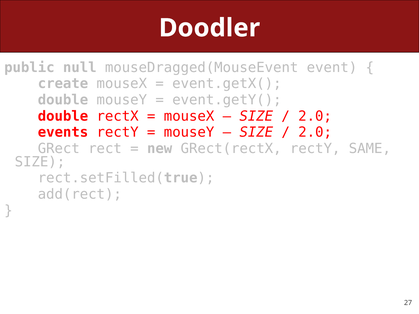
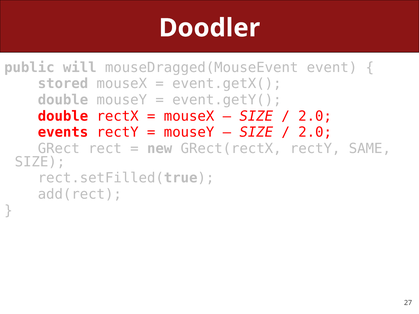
null: null -> will
create: create -> stored
